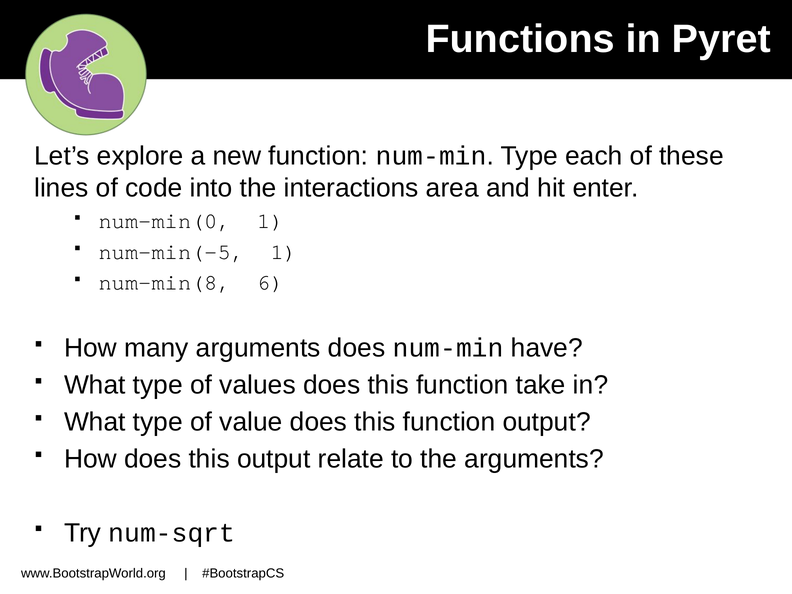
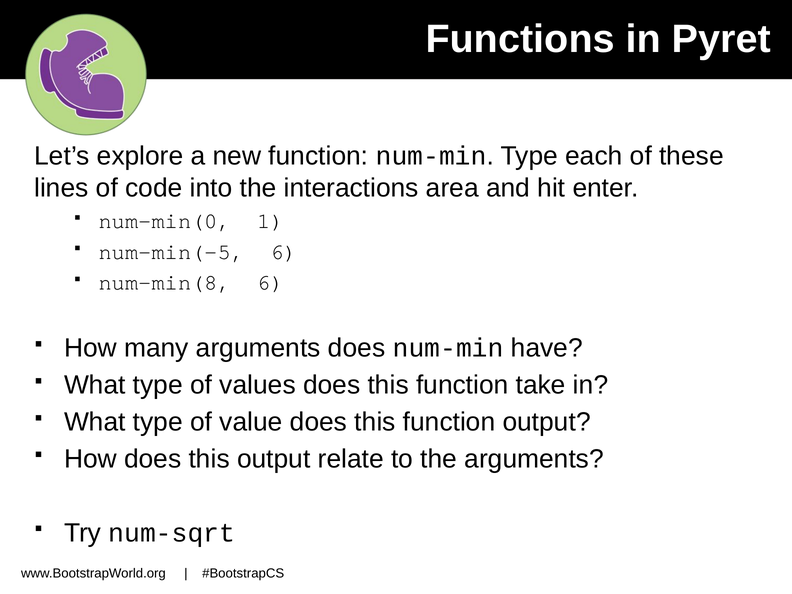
num-min(-5 1: 1 -> 6
